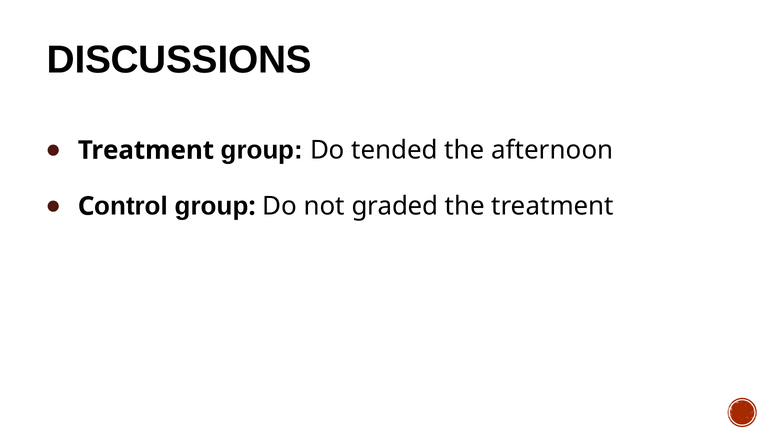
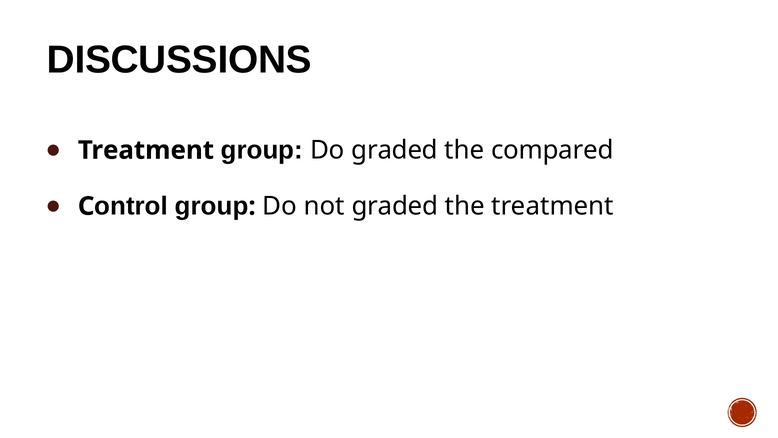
Do tended: tended -> graded
afternoon: afternoon -> compared
